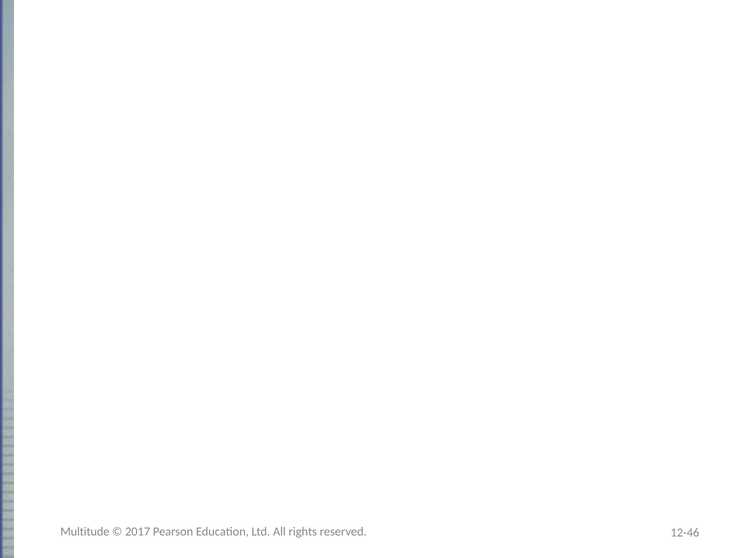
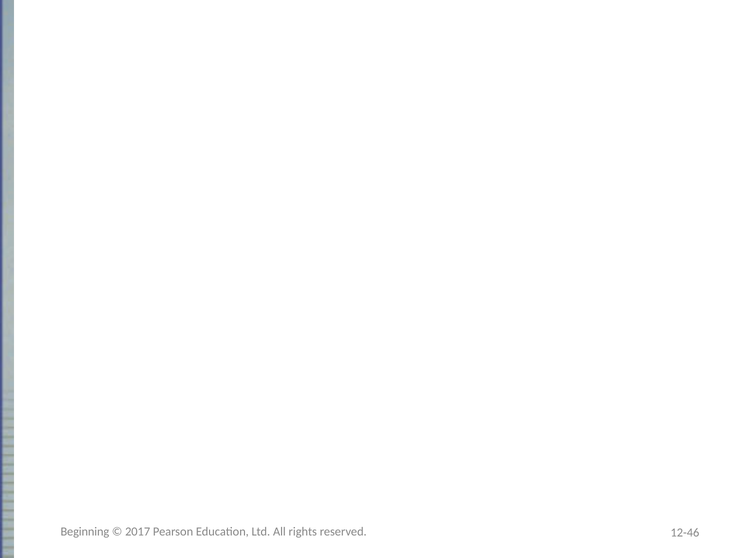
Multitude: Multitude -> Beginning
